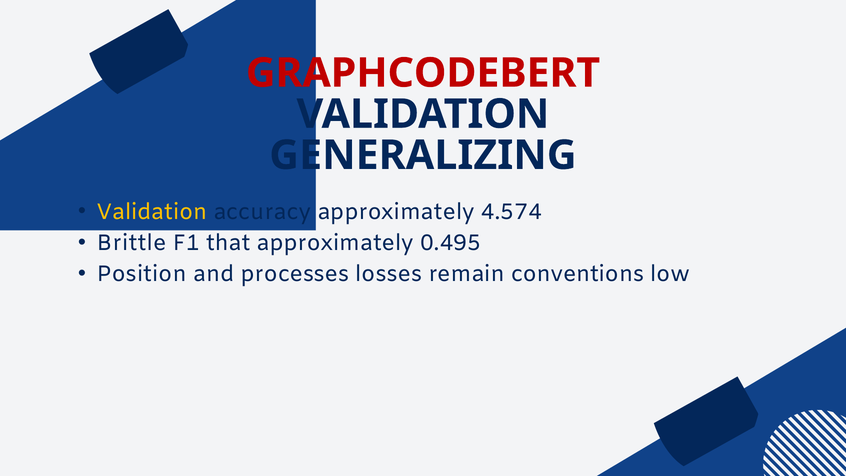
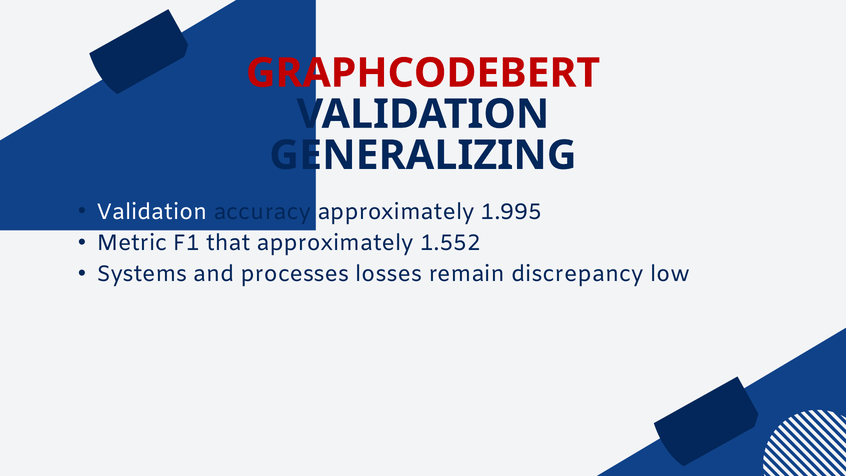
Validation at (152, 212) colour: yellow -> white
4.574: 4.574 -> 1.995
Brittle: Brittle -> Metric
0.495: 0.495 -> 1.552
Position: Position -> Systems
conventions: conventions -> discrepancy
